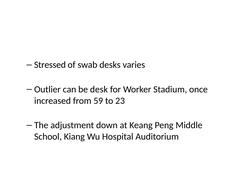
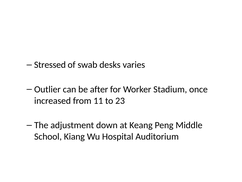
desk: desk -> after
59: 59 -> 11
